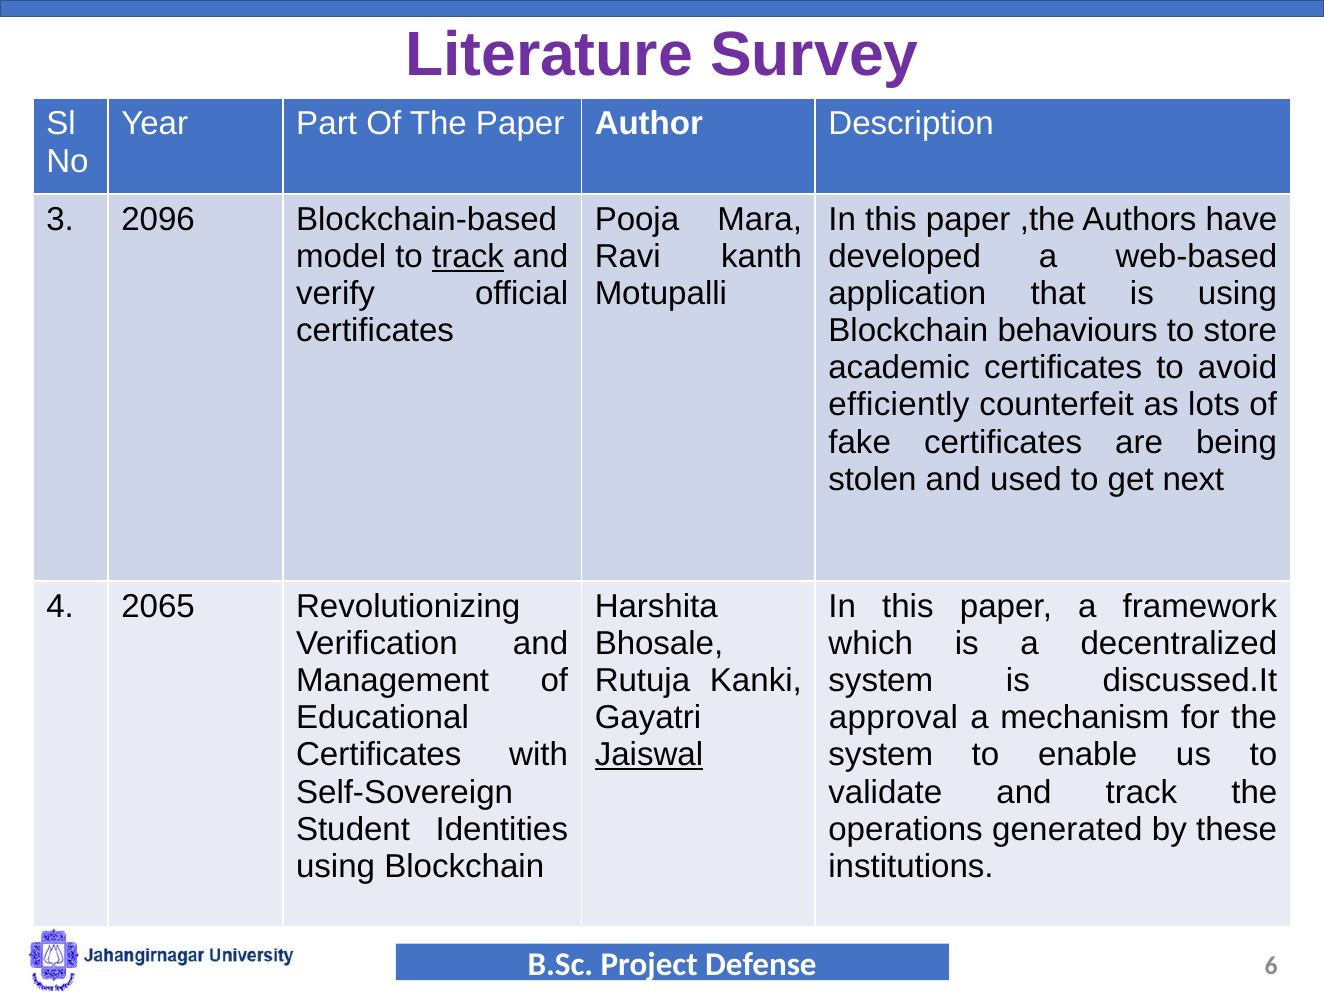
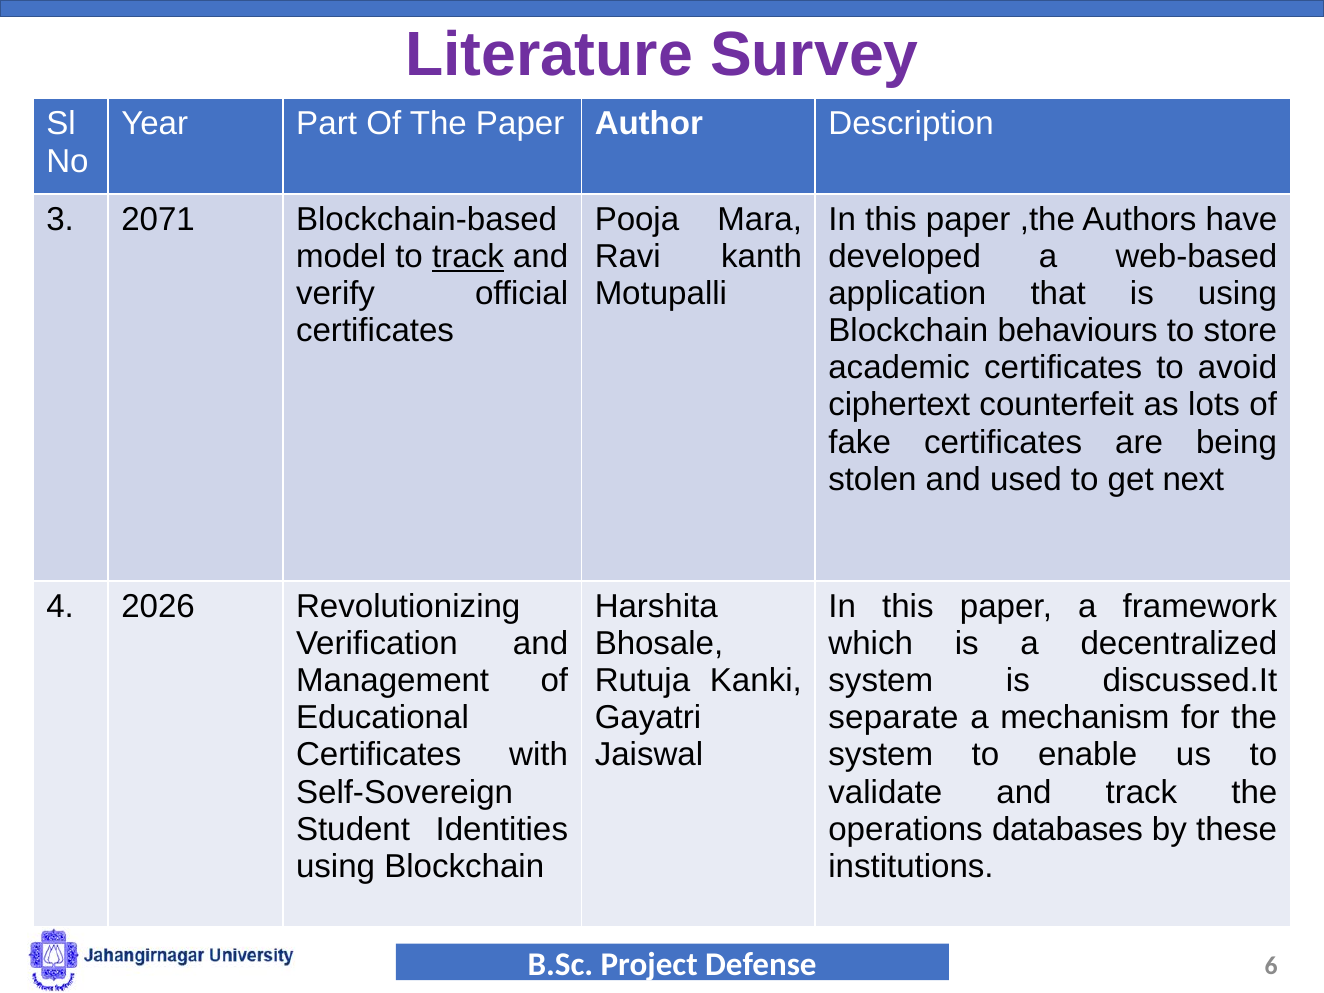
2096: 2096 -> 2071
efficiently: efficiently -> ciphertext
2065: 2065 -> 2026
approval: approval -> separate
Jaiswal underline: present -> none
generated: generated -> databases
